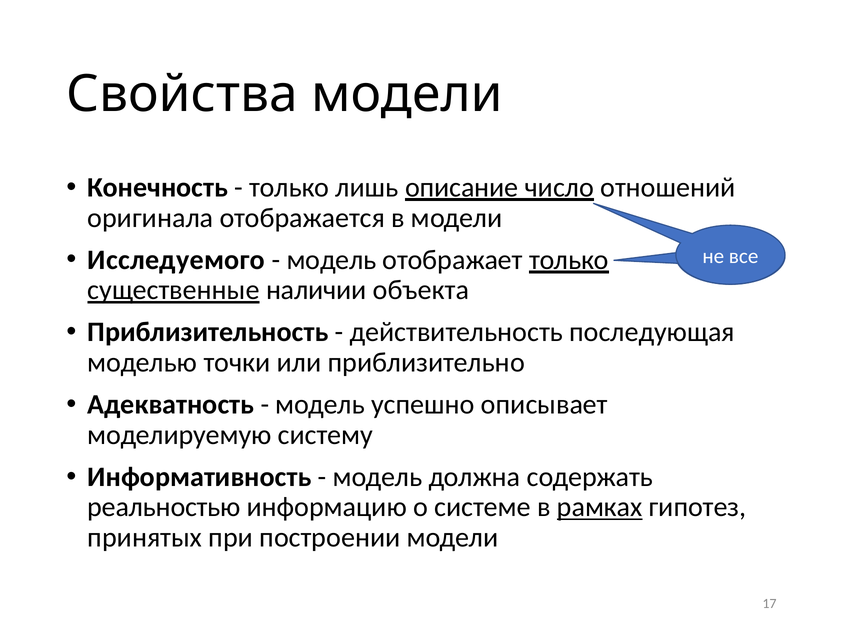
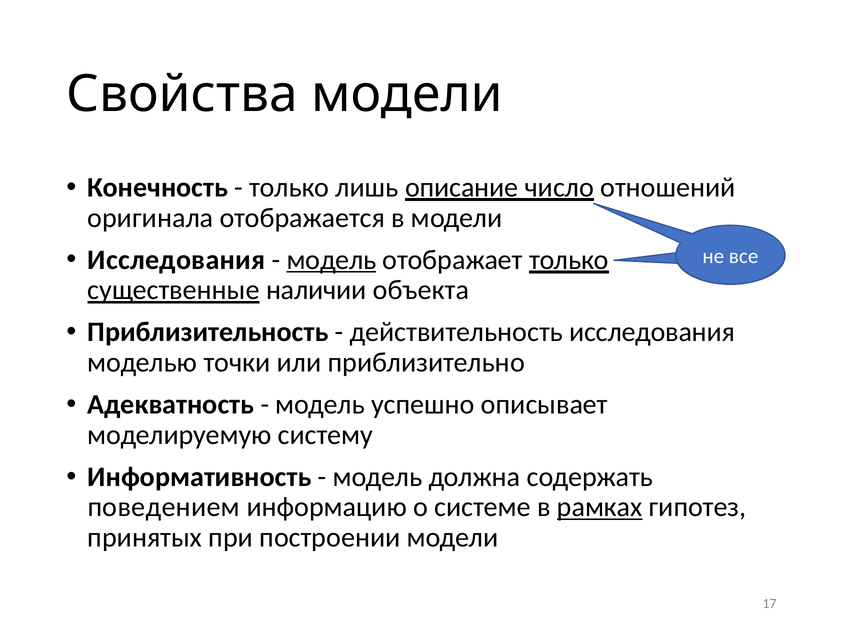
Исследуемого at (176, 260): Исследуемого -> Исследования
модель at (332, 260) underline: none -> present
действительность последующая: последующая -> исследования
реальностью: реальностью -> поведением
